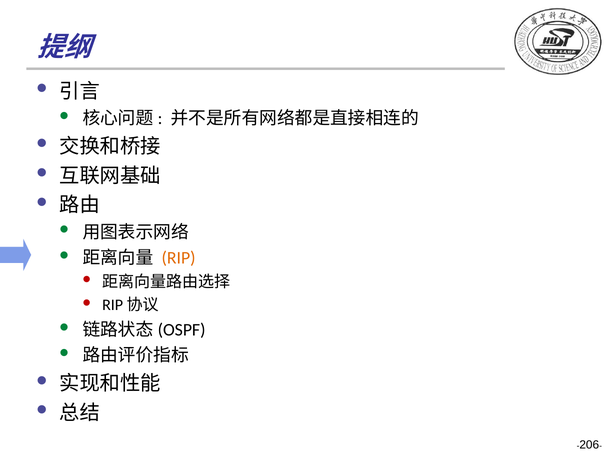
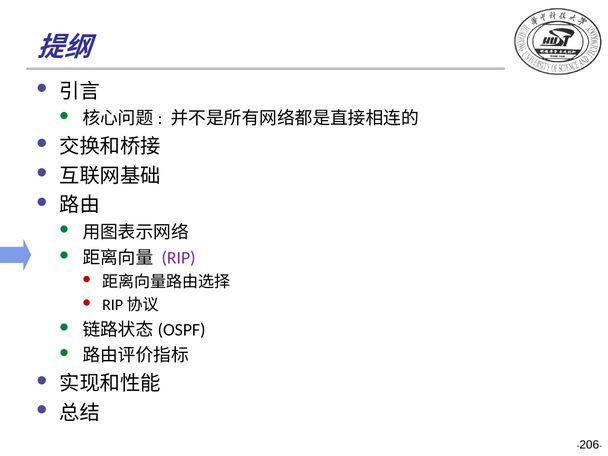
RIP colour: orange -> purple
